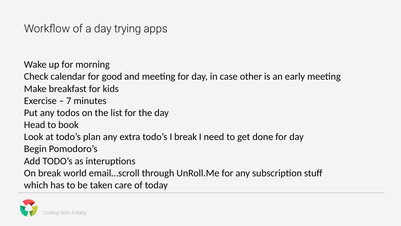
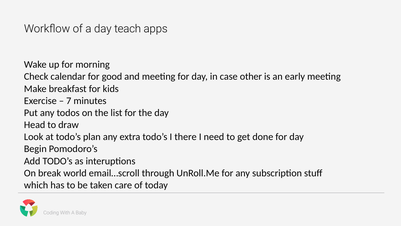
trying: trying -> teach
book: book -> draw
I break: break -> there
